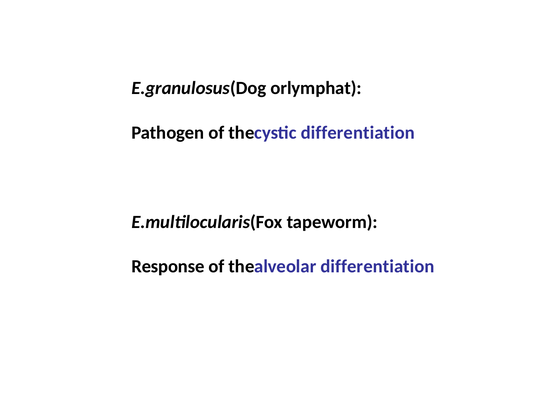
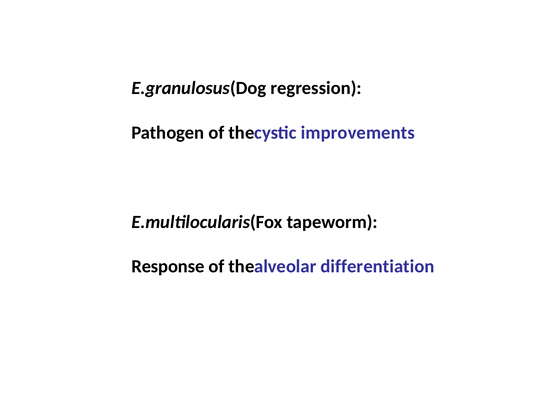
orlymphat: orlymphat -> regression
thecystic differentiation: differentiation -> improvements
